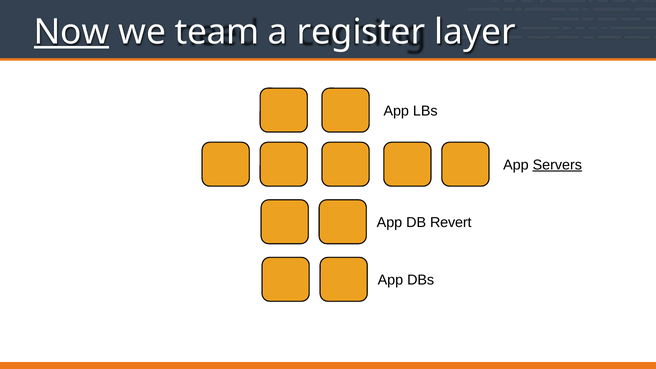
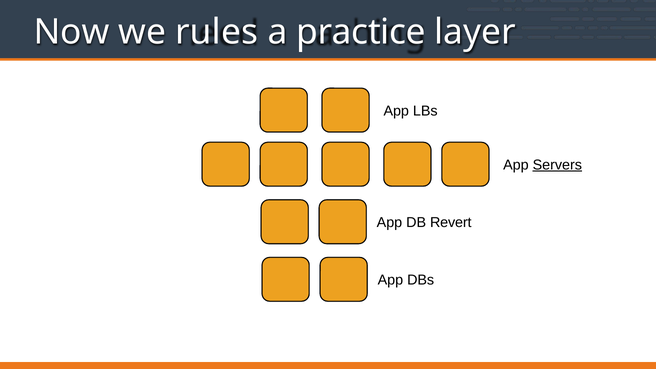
Now underline: present -> none
team: team -> rules
register: register -> practice
